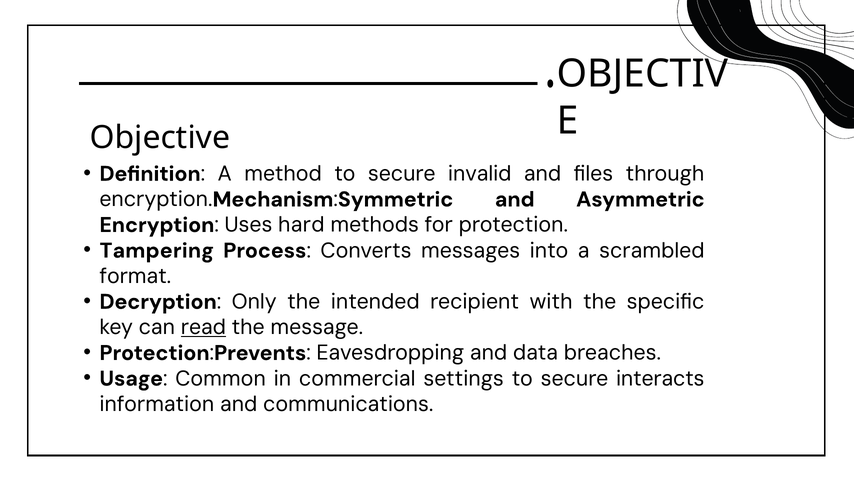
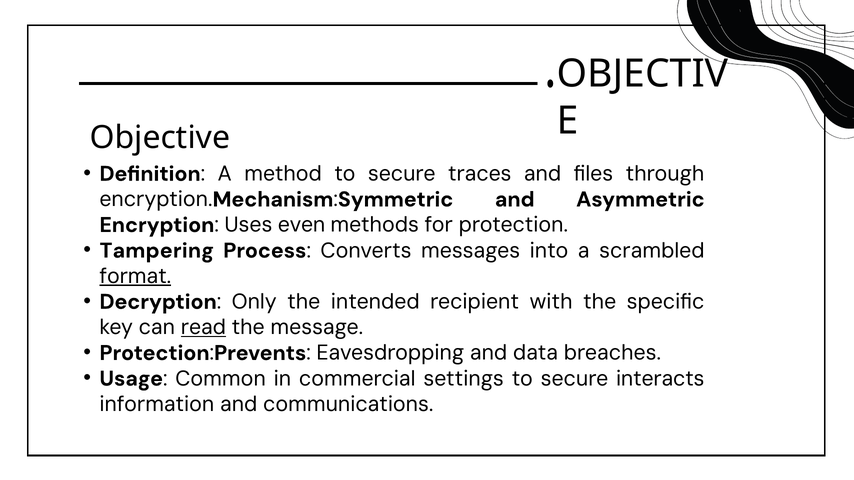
invalid: invalid -> traces
hard: hard -> even
format underline: none -> present
